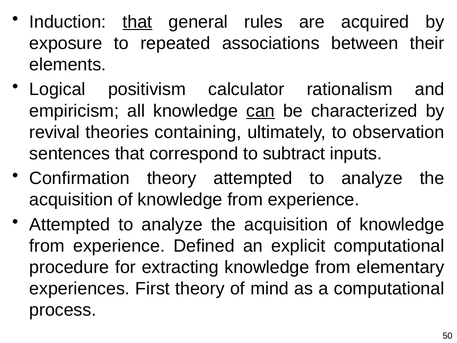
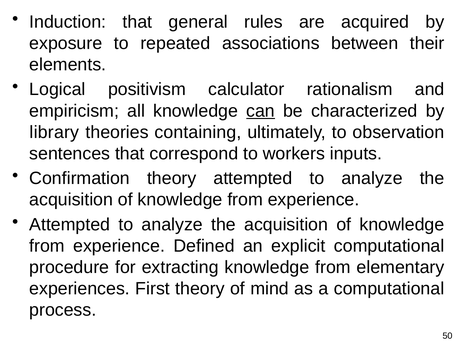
that at (137, 22) underline: present -> none
revival: revival -> library
subtract: subtract -> workers
